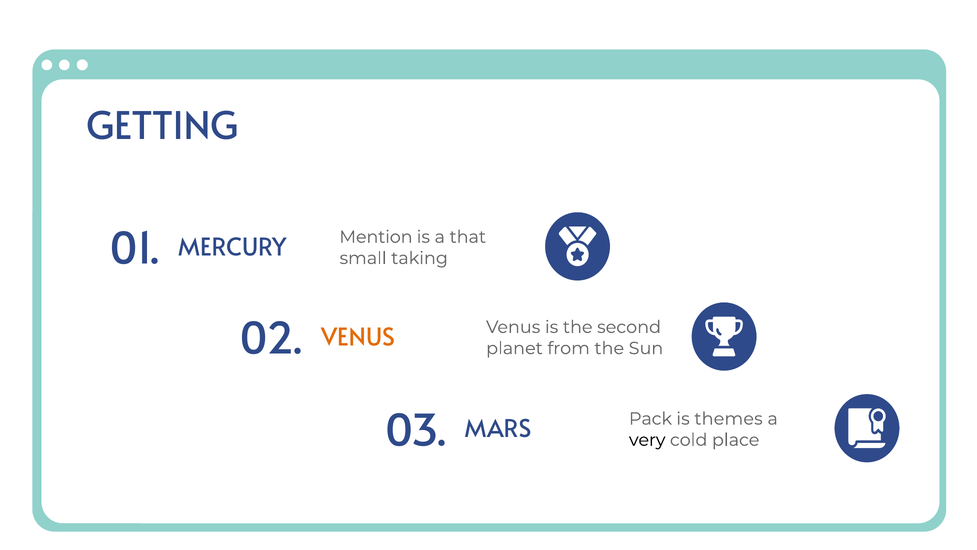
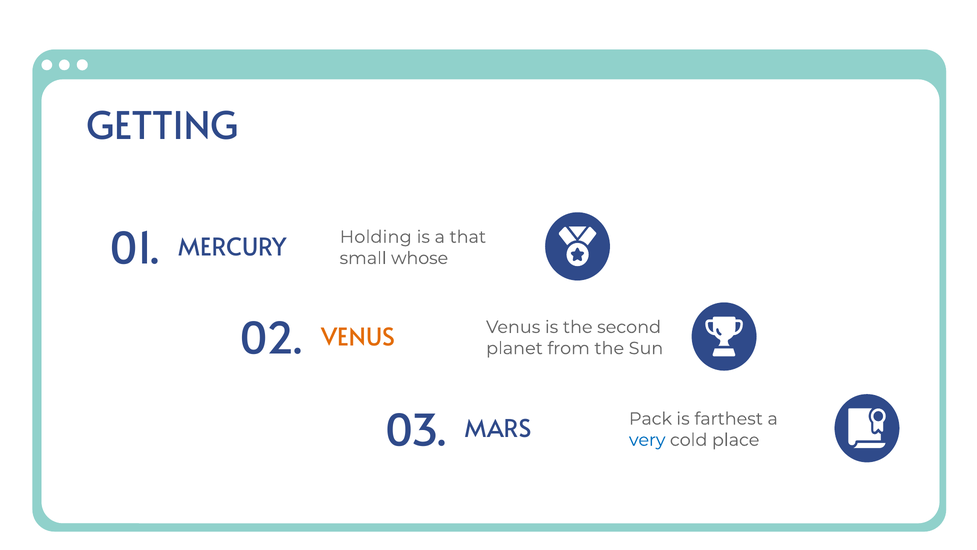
Mention: Mention -> Holding
taking: taking -> whose
themes: themes -> farthest
very colour: black -> blue
